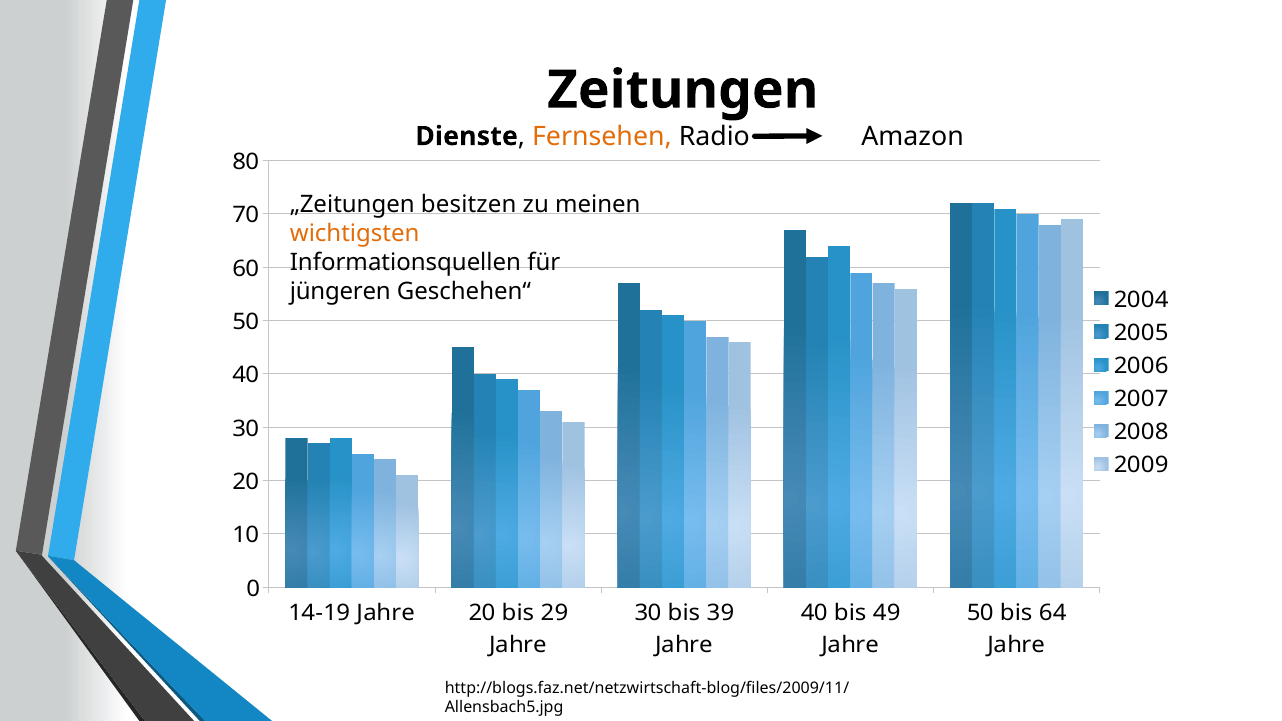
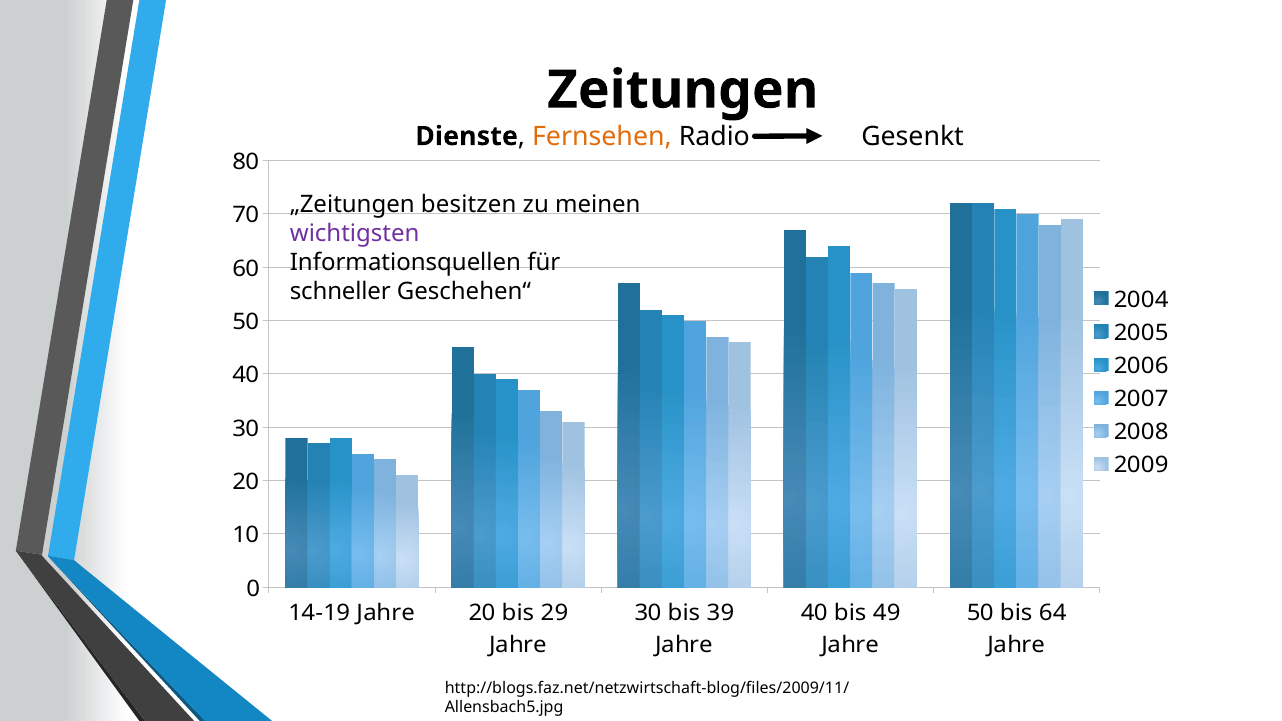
Amazon: Amazon -> Gesenkt
wichtigsten colour: orange -> purple
jüngeren: jüngeren -> schneller
